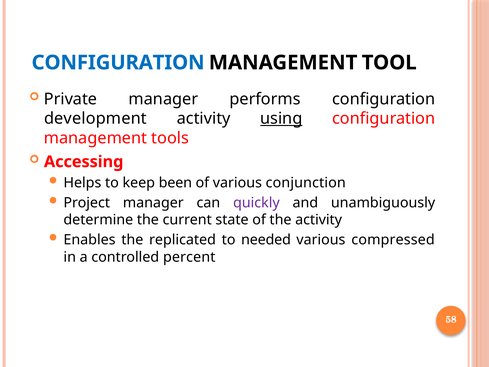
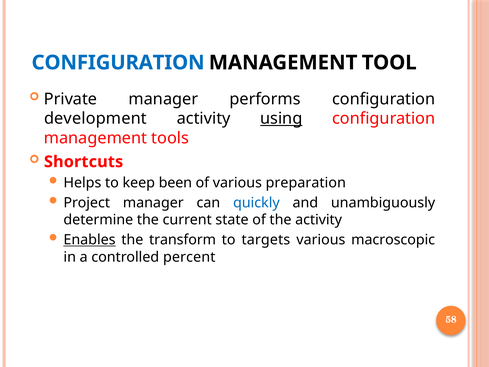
Accessing: Accessing -> Shortcuts
conjunction: conjunction -> preparation
quickly colour: purple -> blue
Enables underline: none -> present
replicated: replicated -> transform
needed: needed -> targets
compressed: compressed -> macroscopic
